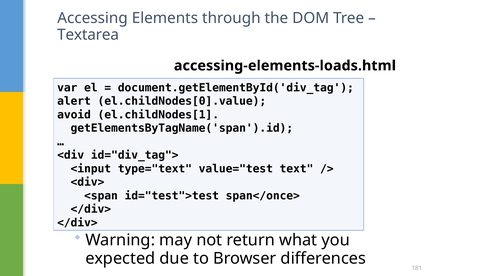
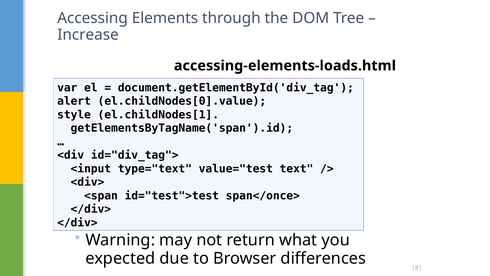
Textarea: Textarea -> Increase
avoid: avoid -> style
